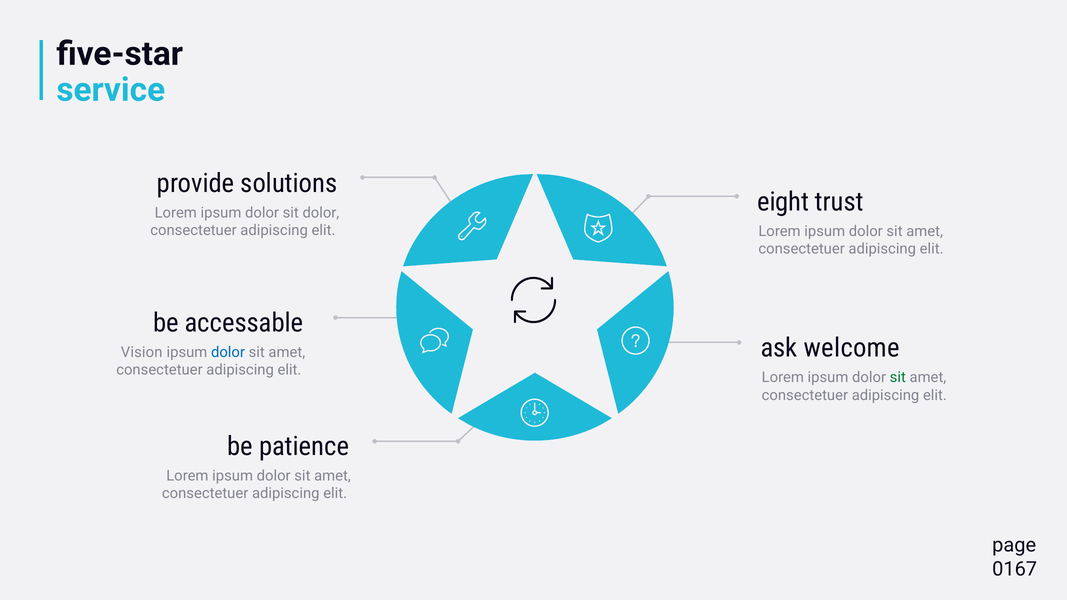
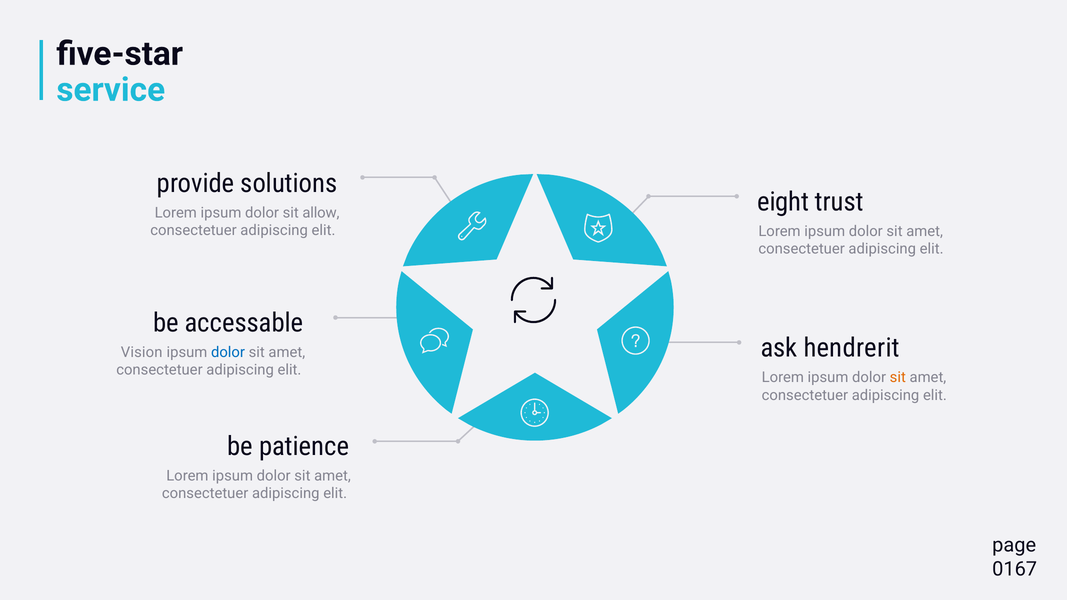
sit dolor: dolor -> allow
welcome: welcome -> hendrerit
sit at (898, 378) colour: green -> orange
